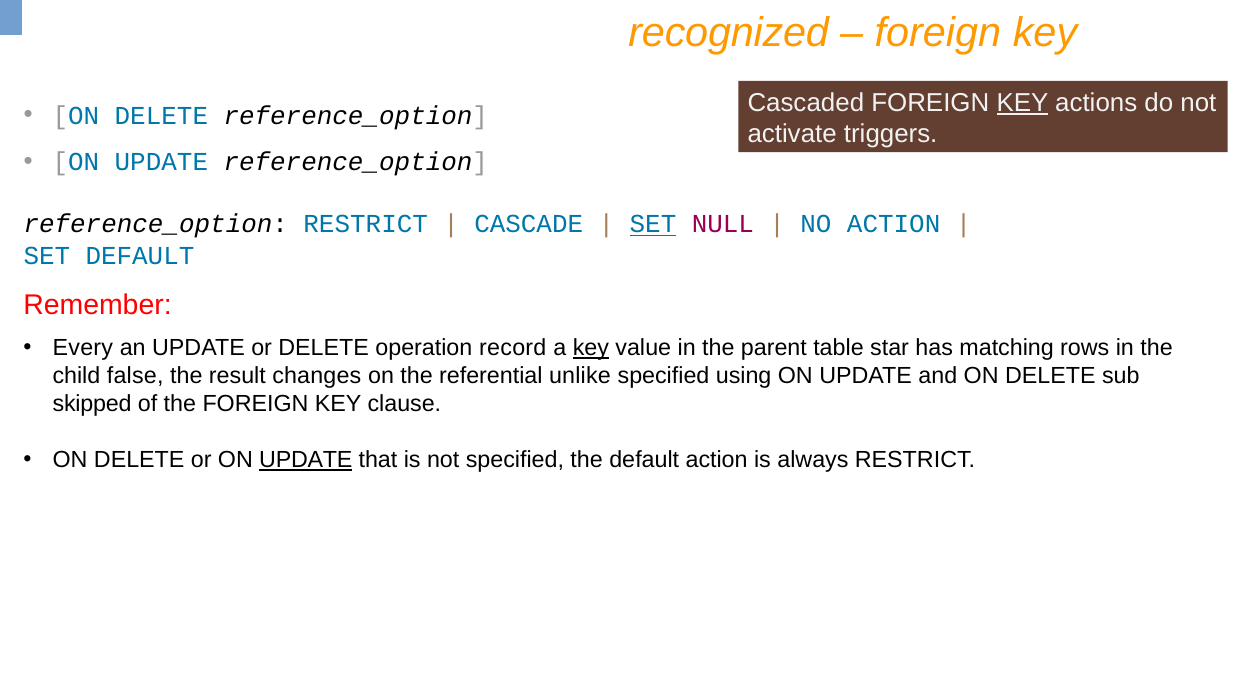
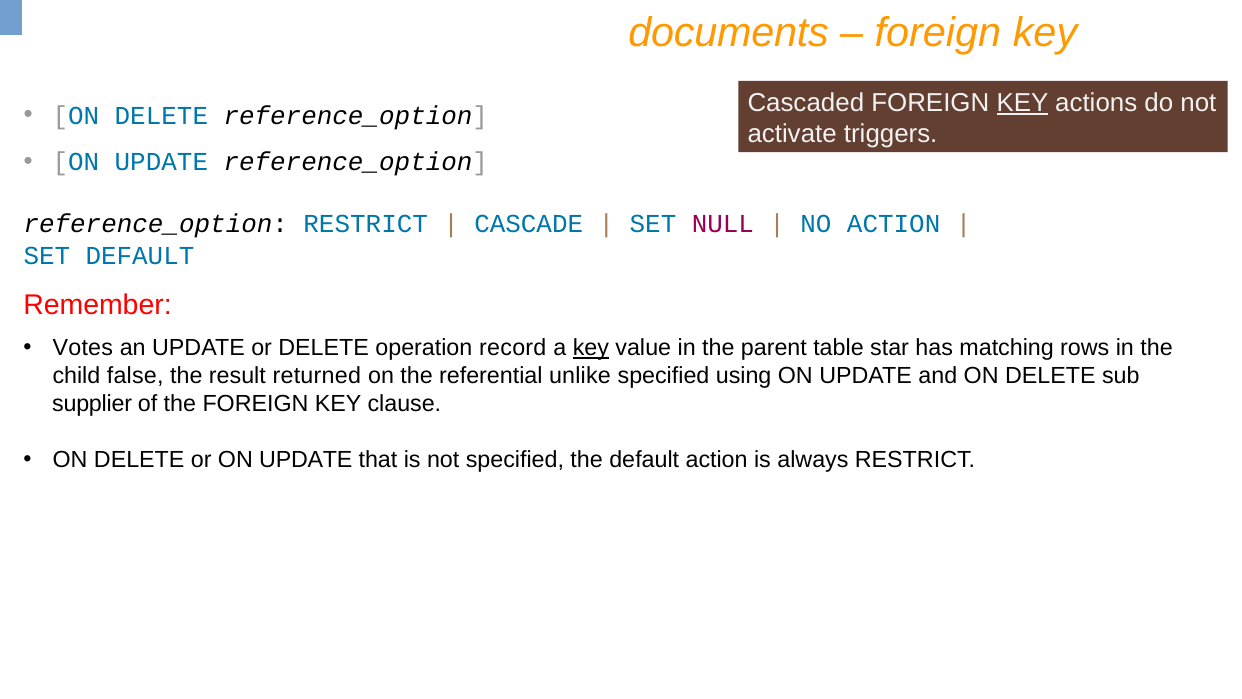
recognized: recognized -> documents
SET at (653, 224) underline: present -> none
Every: Every -> Votes
changes: changes -> returned
skipped: skipped -> supplier
UPDATE at (306, 460) underline: present -> none
